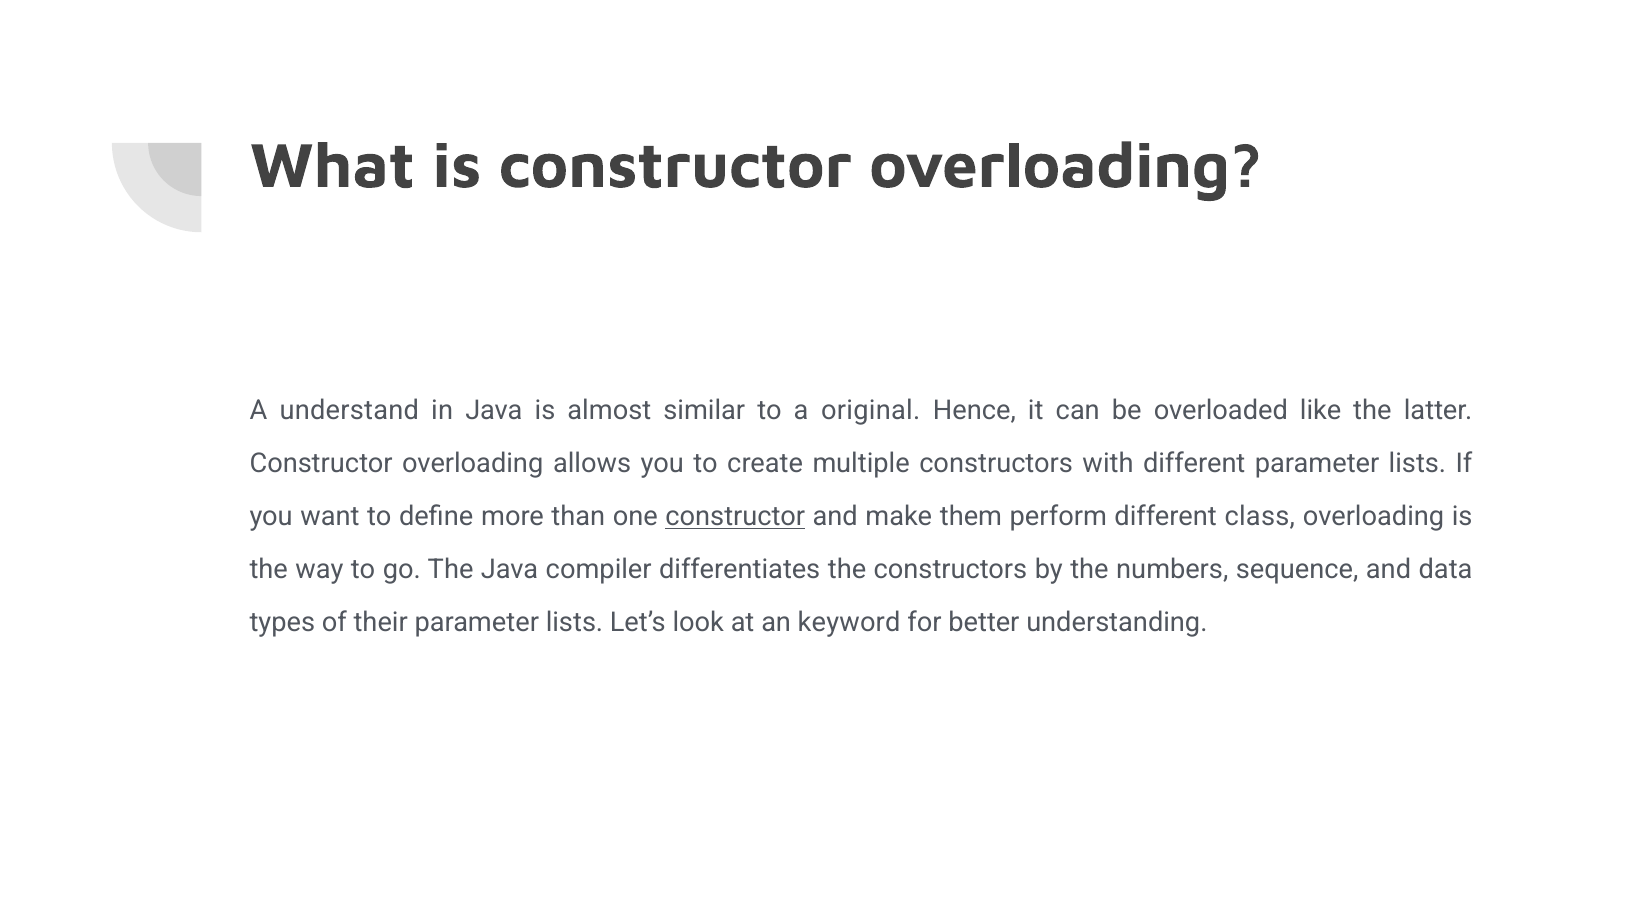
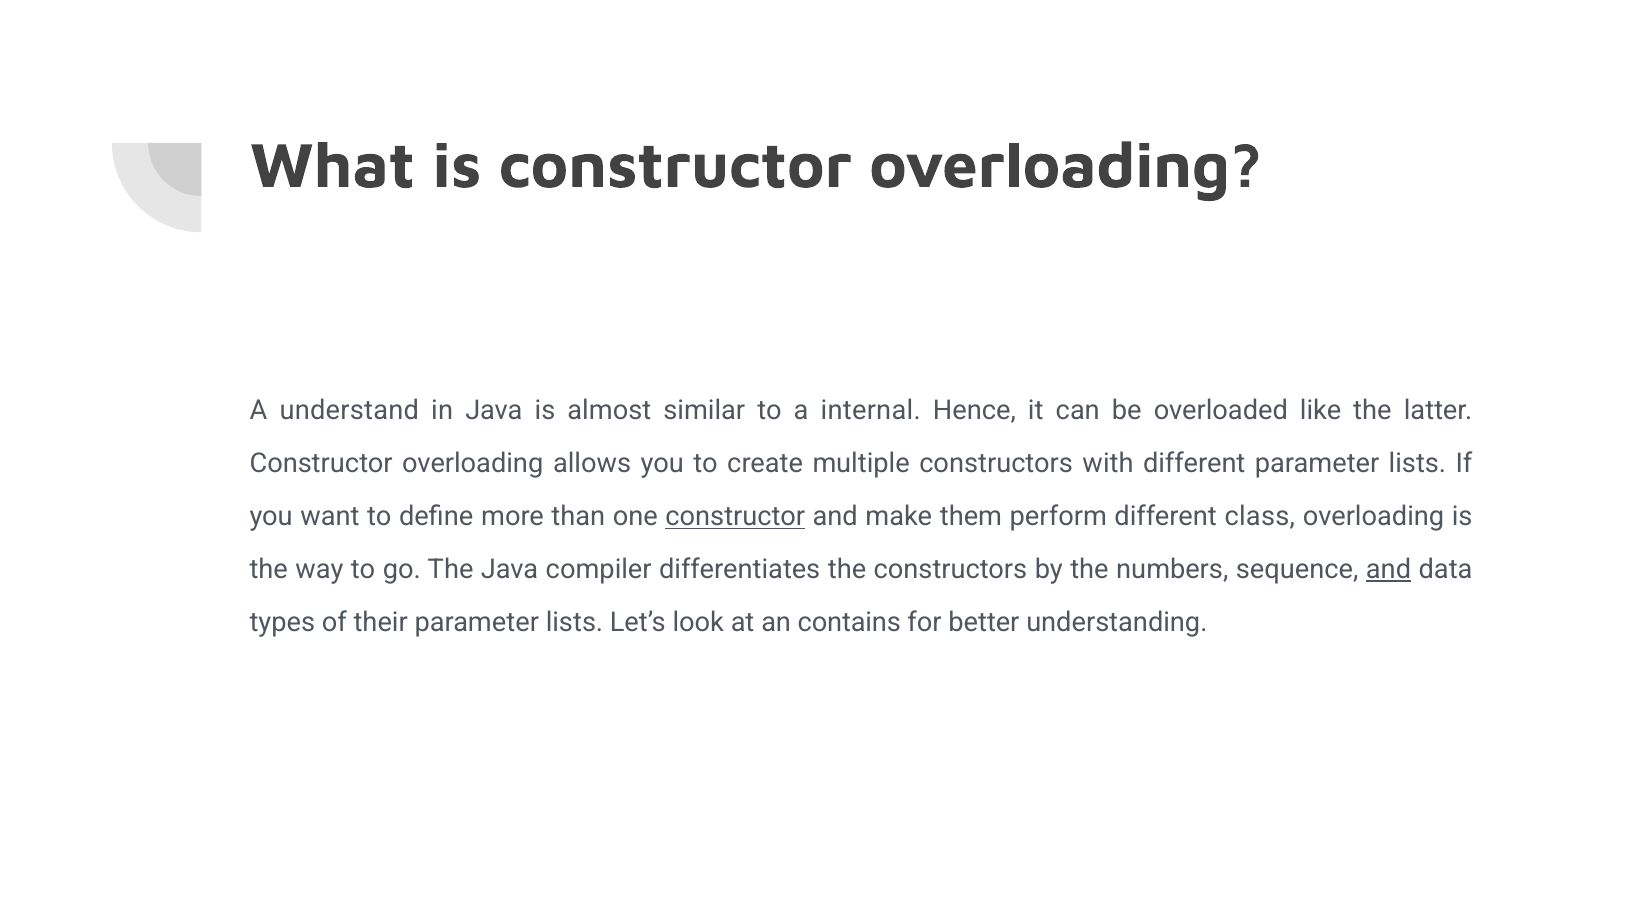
original: original -> internal
and at (1389, 570) underline: none -> present
keyword: keyword -> contains
